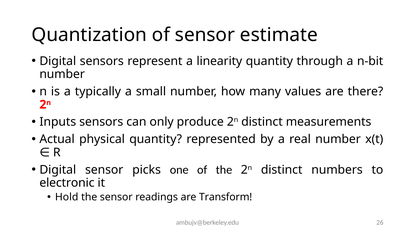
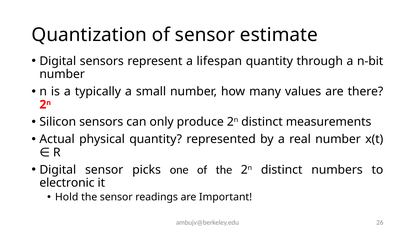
linearity: linearity -> lifespan
Inputs: Inputs -> Silicon
Transform: Transform -> Important
